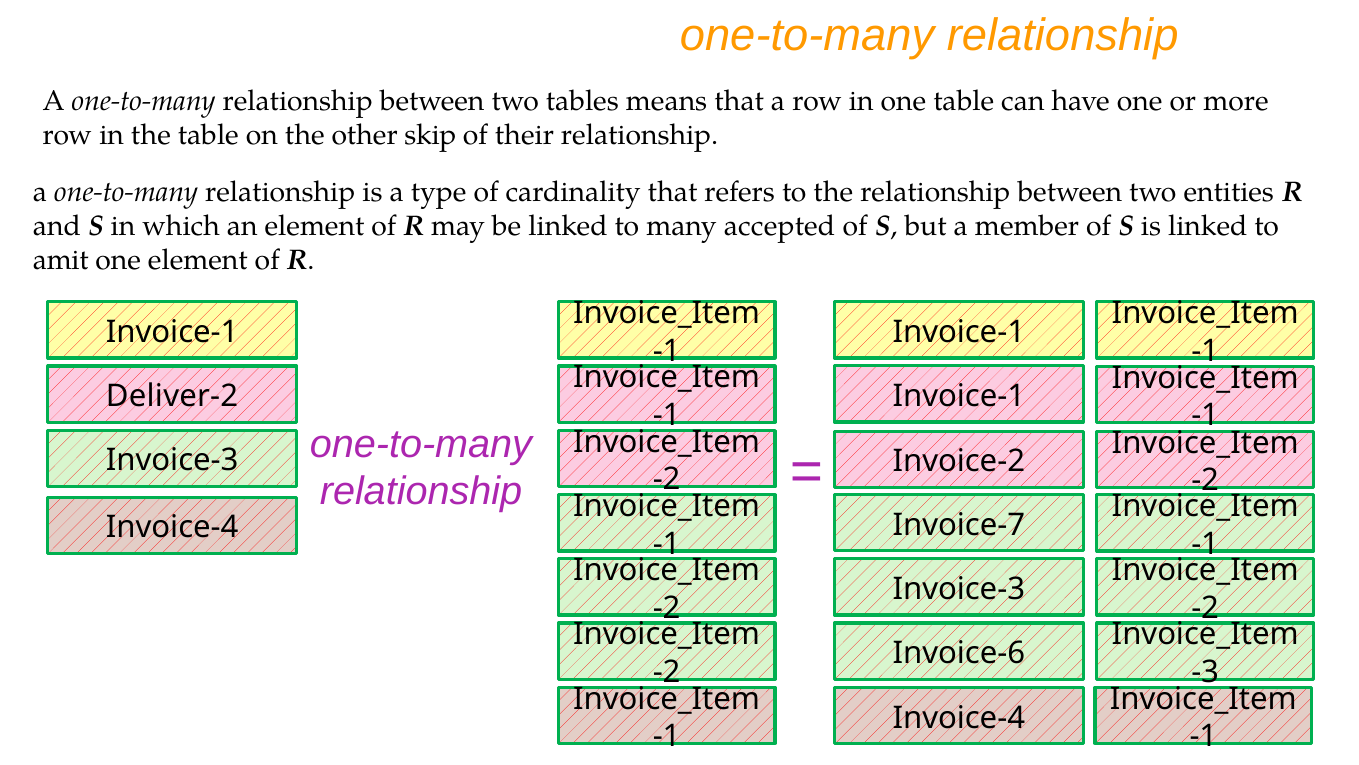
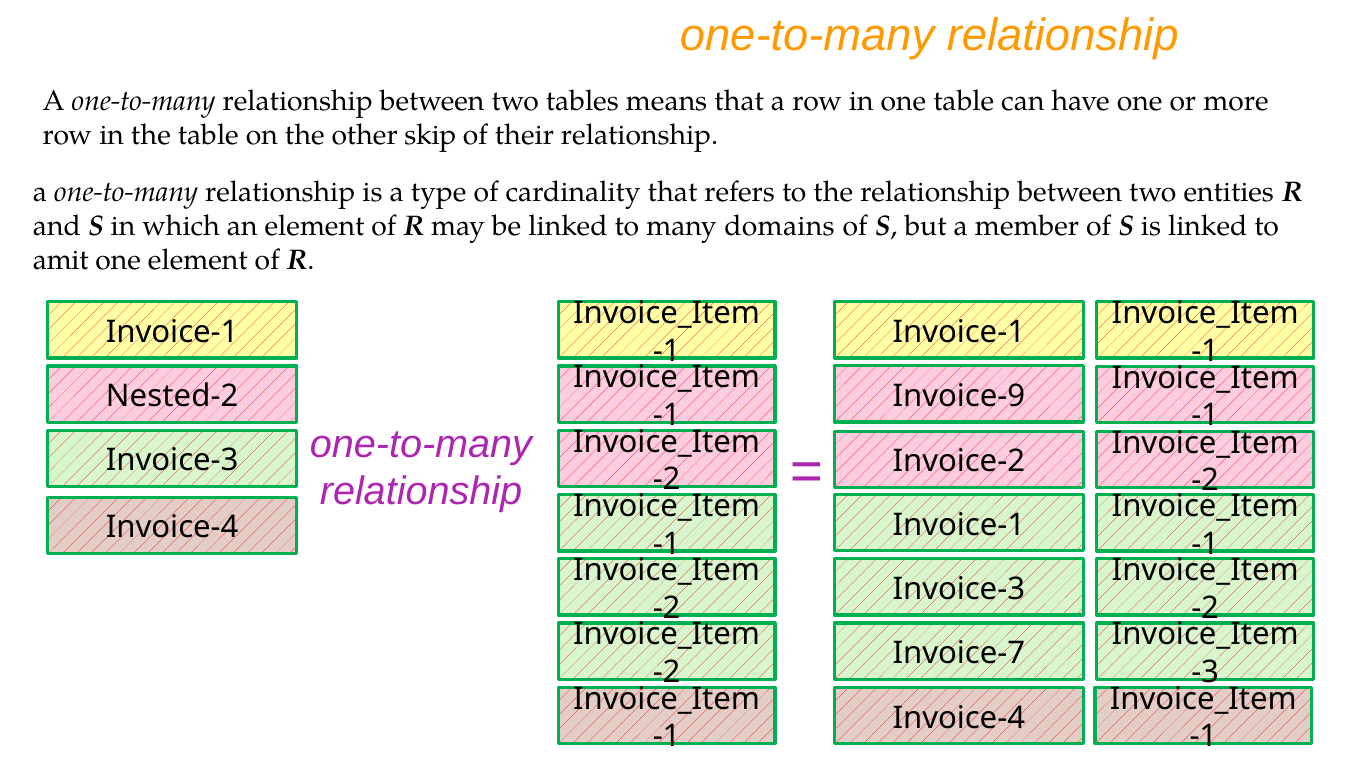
accepted: accepted -> domains
Invoice-1 at (959, 396): Invoice-1 -> Invoice-9
Deliver-2: Deliver-2 -> Nested-2
Invoice-7 at (959, 524): Invoice-7 -> Invoice-1
Invoice-6: Invoice-6 -> Invoice-7
